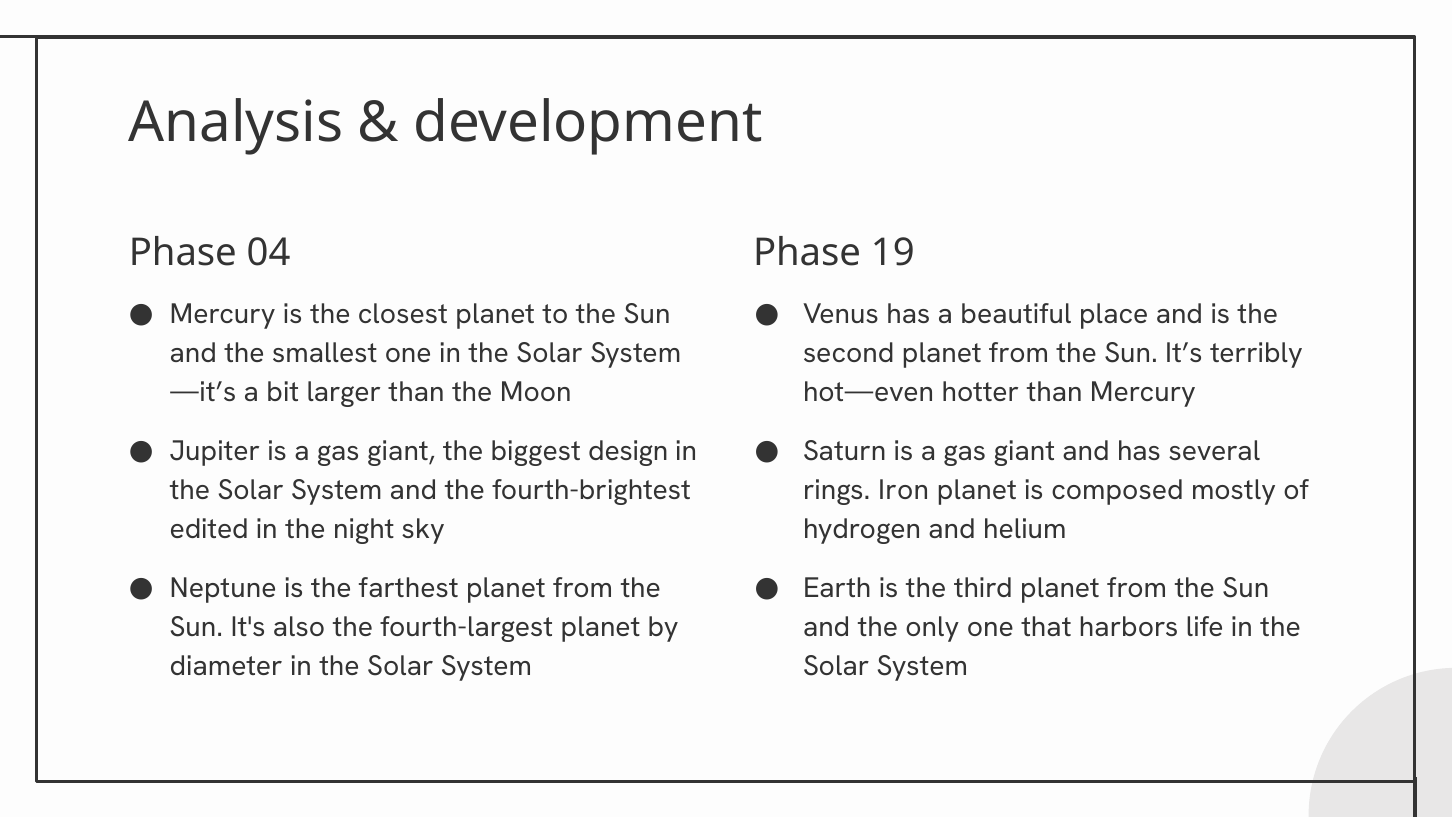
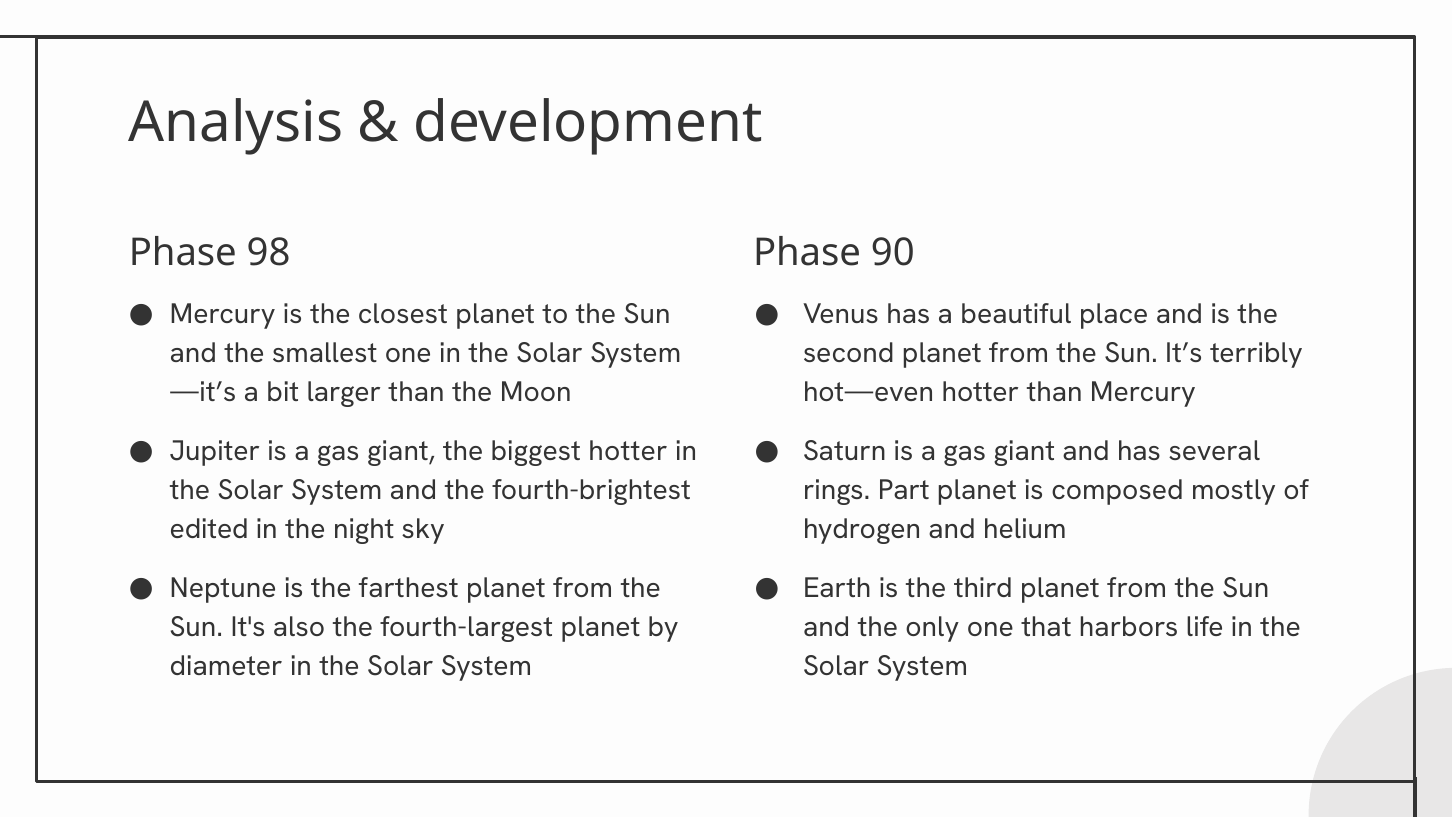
04: 04 -> 98
19: 19 -> 90
biggest design: design -> hotter
Iron: Iron -> Part
